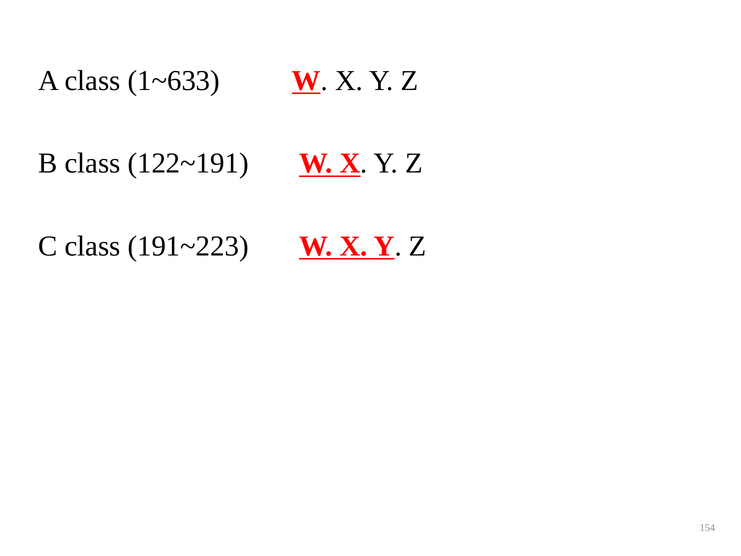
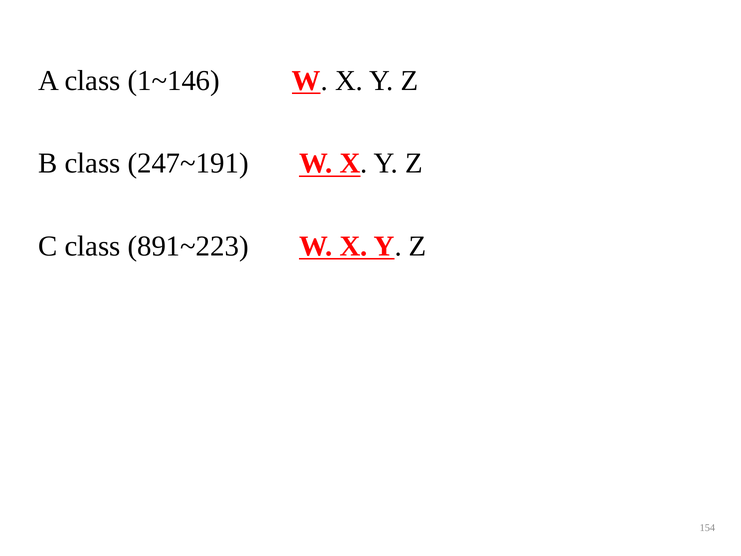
1~633: 1~633 -> 1~146
122~191: 122~191 -> 247~191
191~223: 191~223 -> 891~223
